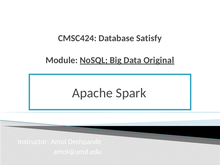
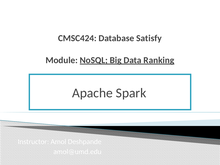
Original: Original -> Ranking
